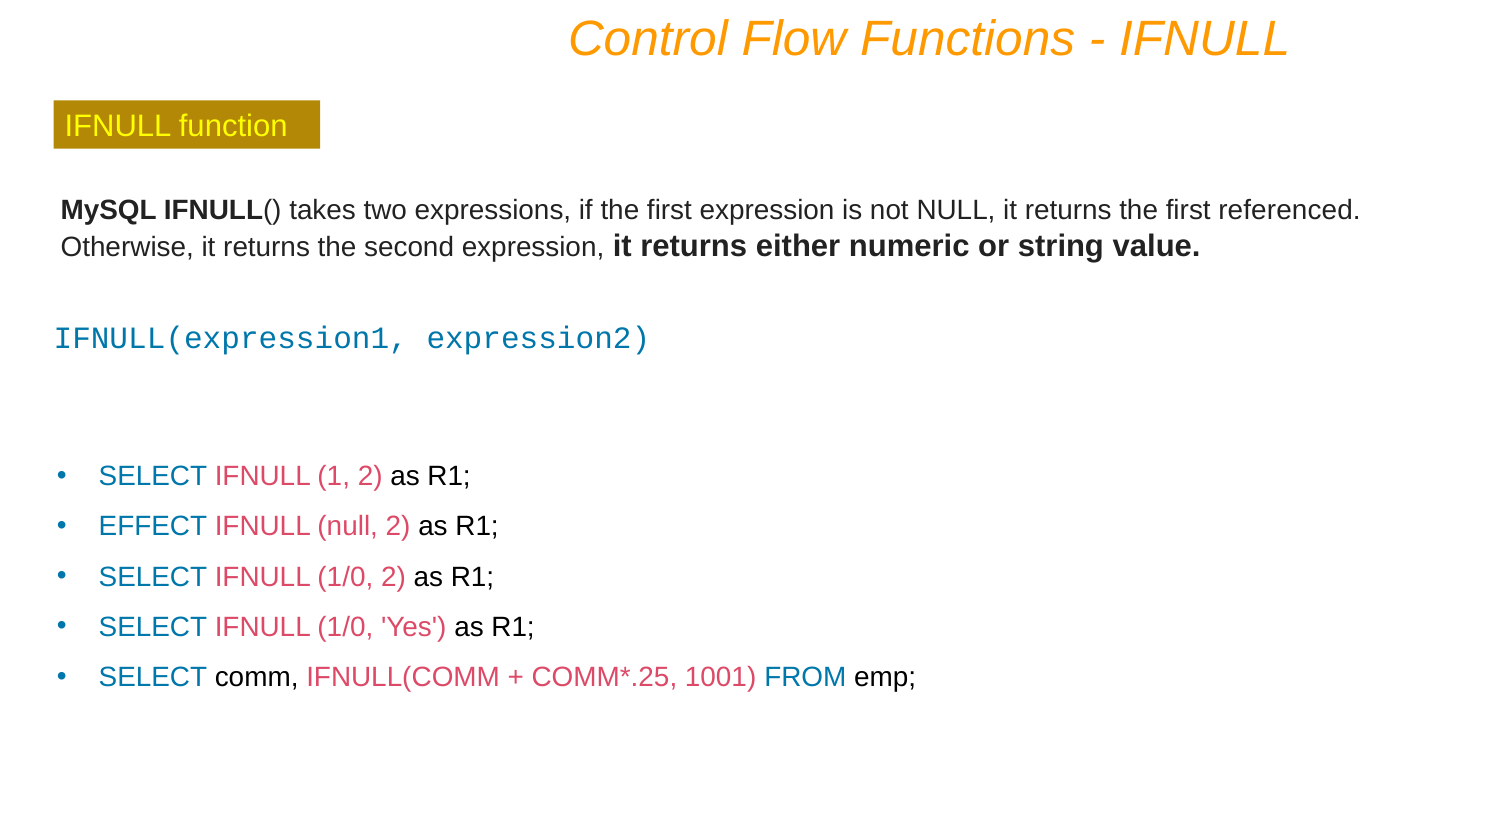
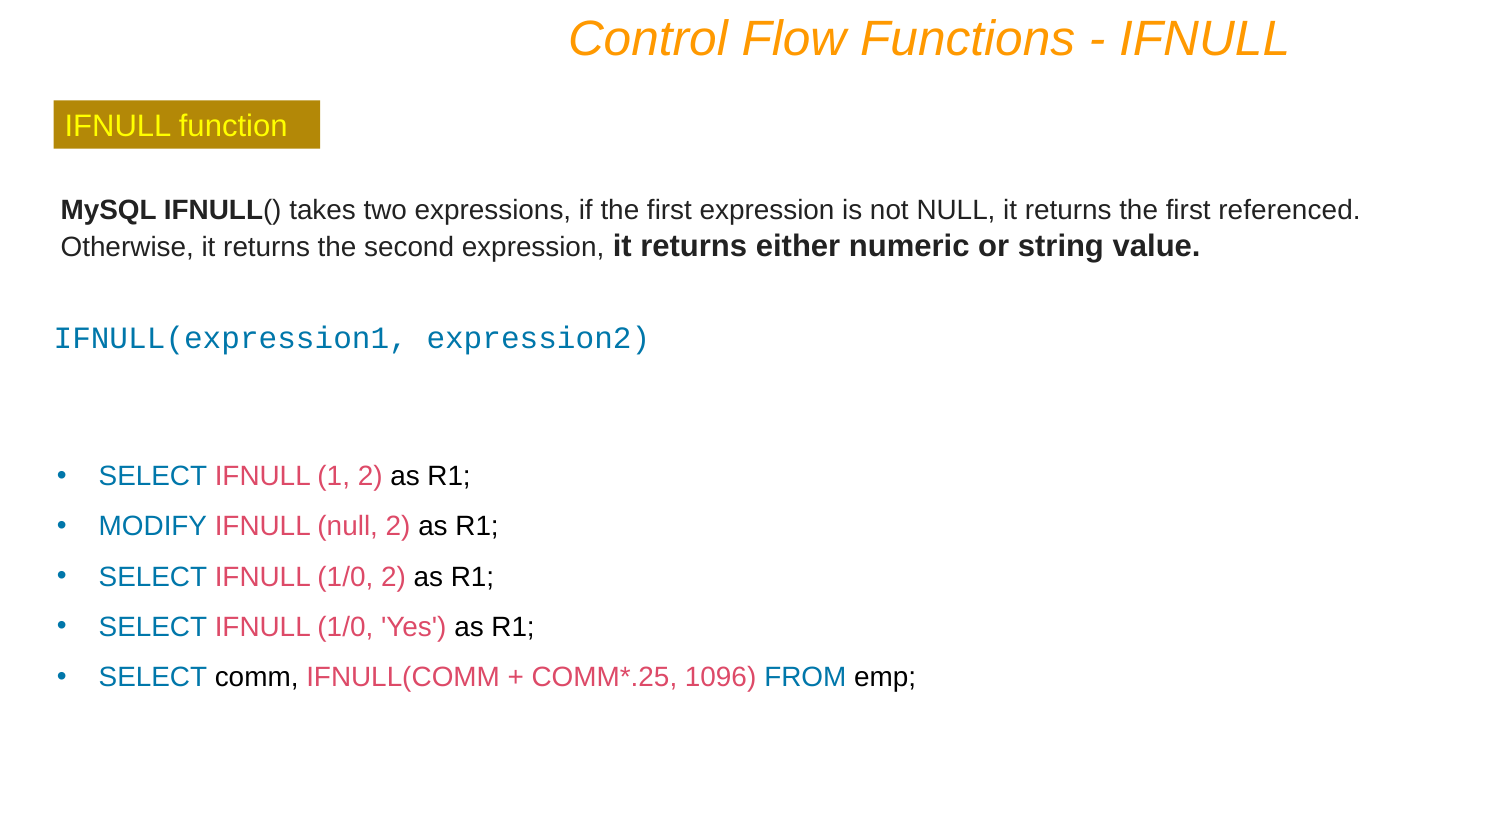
EFFECT: EFFECT -> MODIFY
1001: 1001 -> 1096
